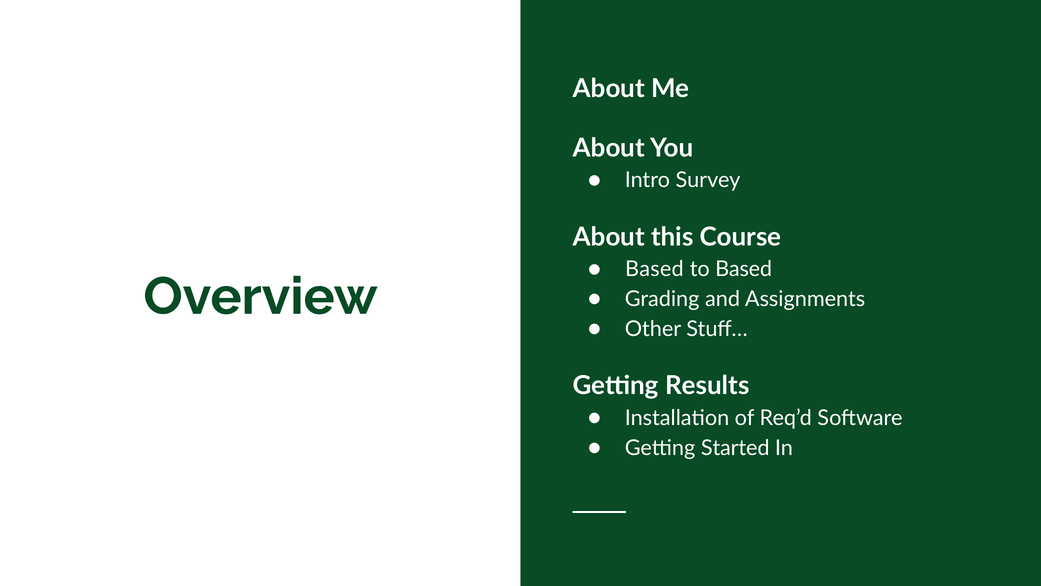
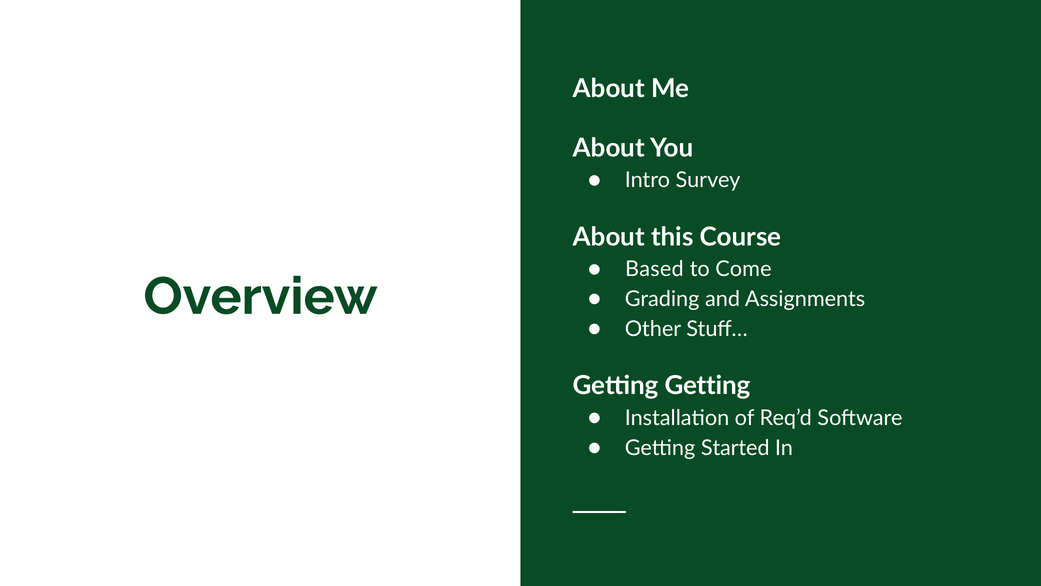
to Based: Based -> Come
Getting Results: Results -> Getting
